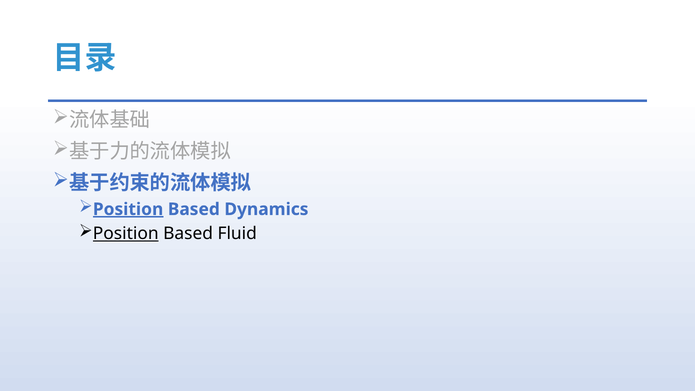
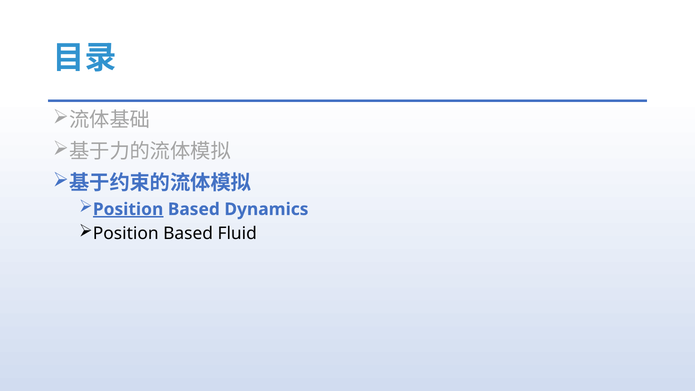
Position at (126, 234) underline: present -> none
